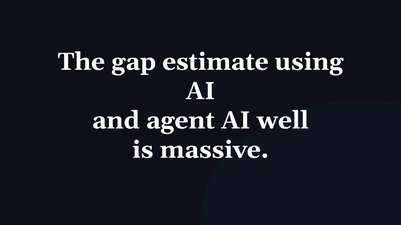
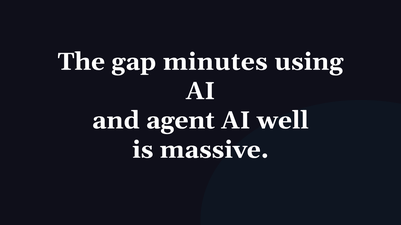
estimate: estimate -> minutes
